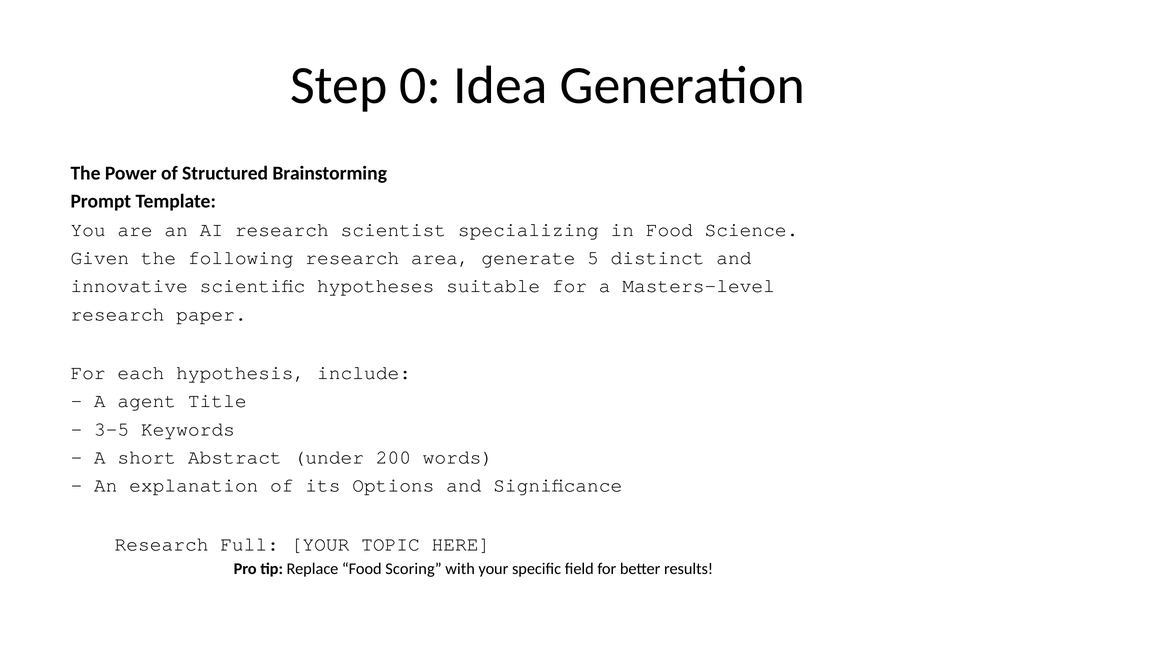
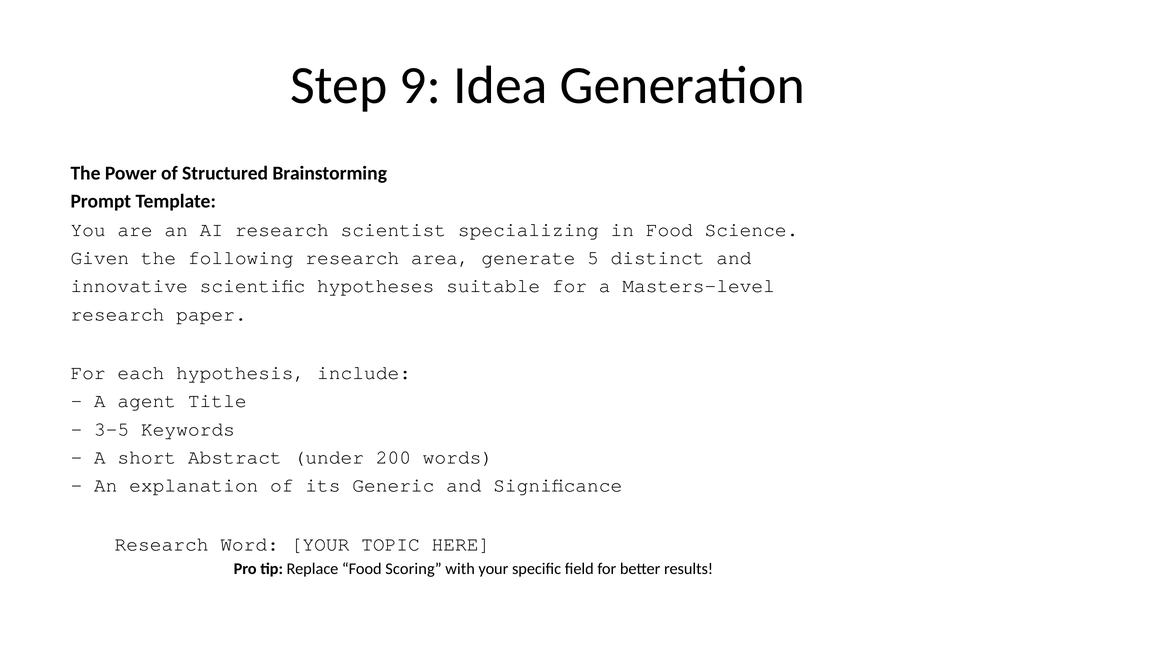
0: 0 -> 9
Options: Options -> Generic
Full: Full -> Word
